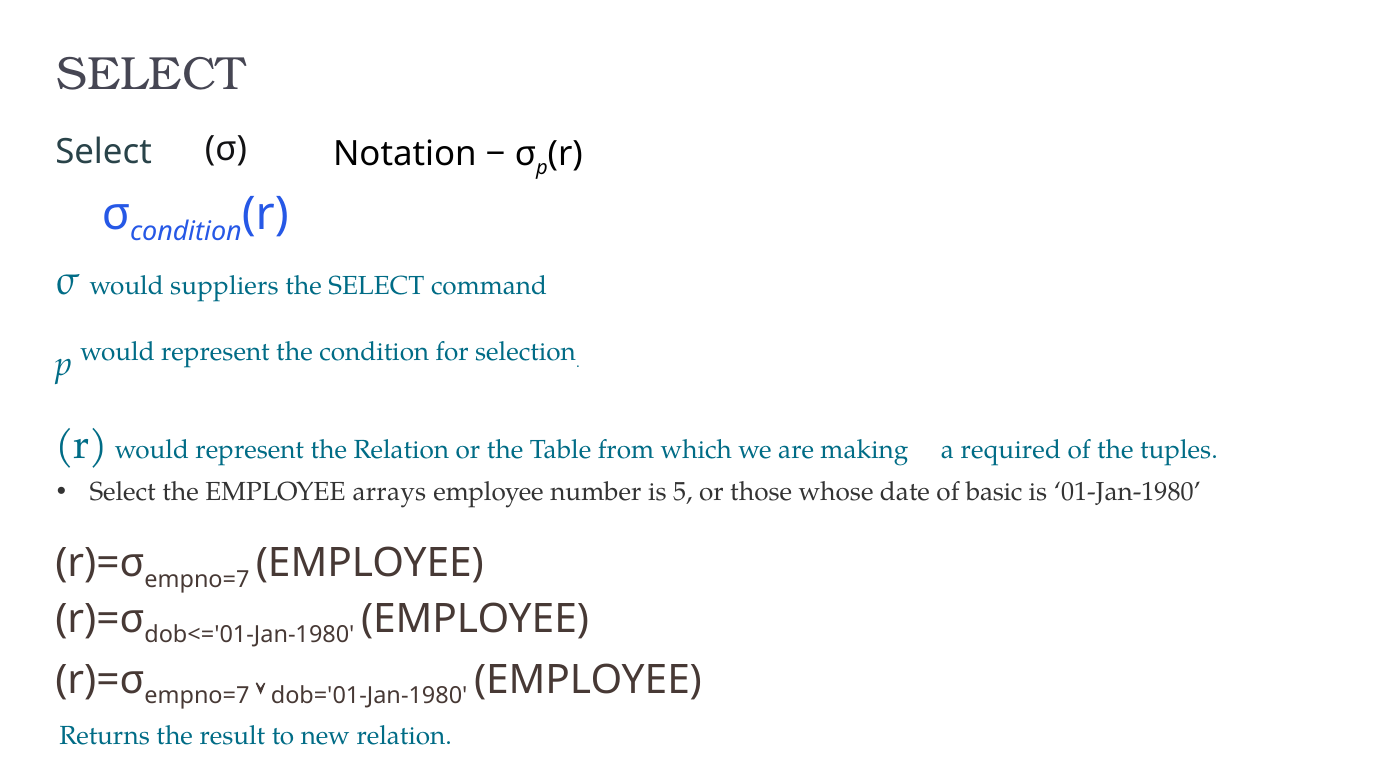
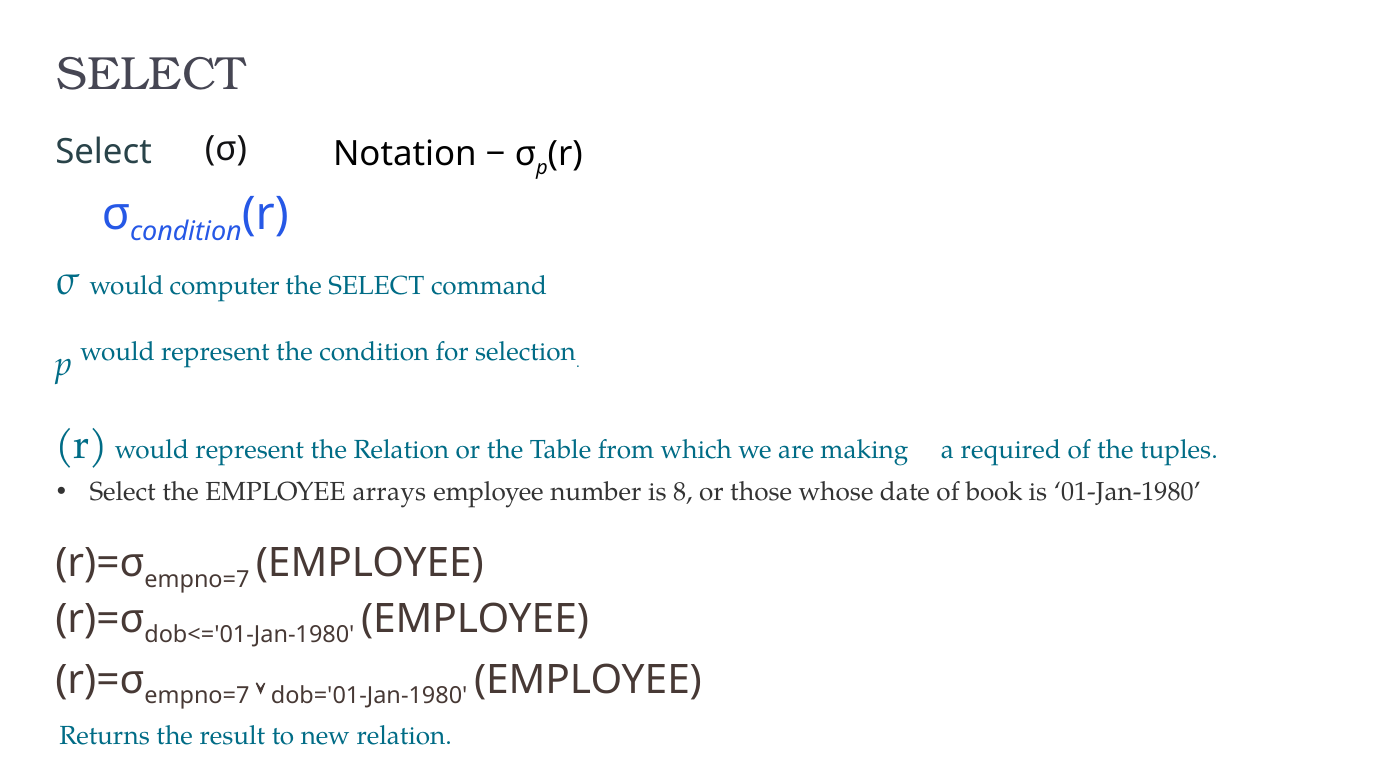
suppliers: suppliers -> computer
5: 5 -> 8
basic: basic -> book
